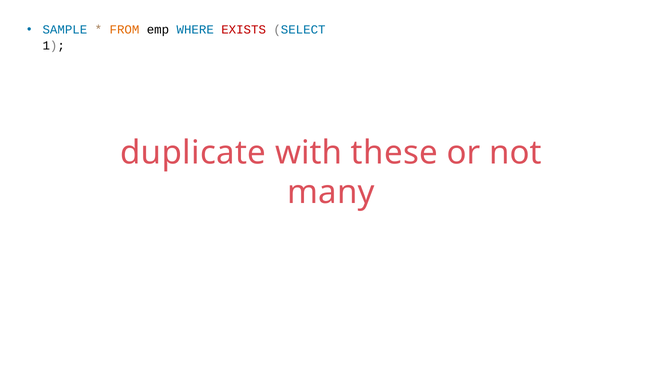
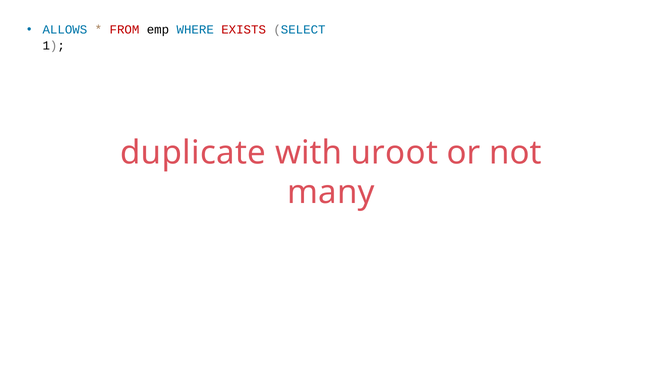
SAMPLE: SAMPLE -> ALLOWS
FROM colour: orange -> red
these: these -> uroot
